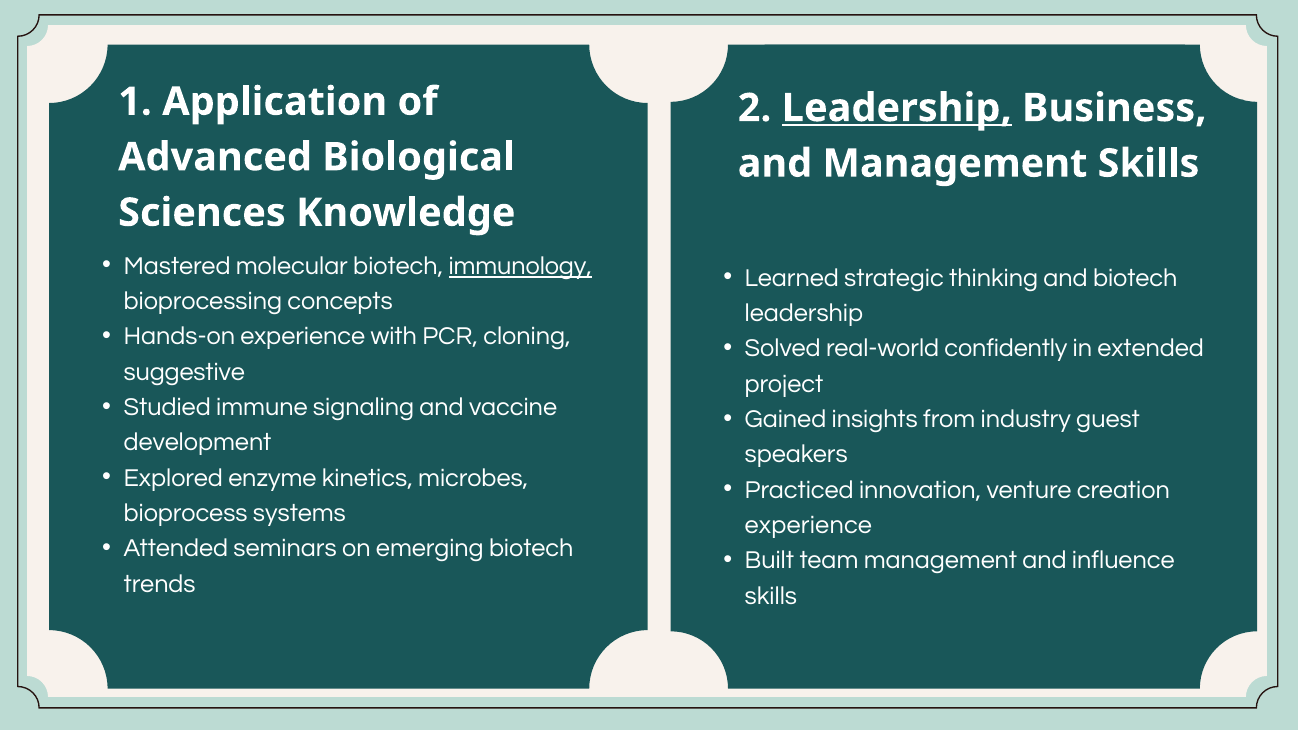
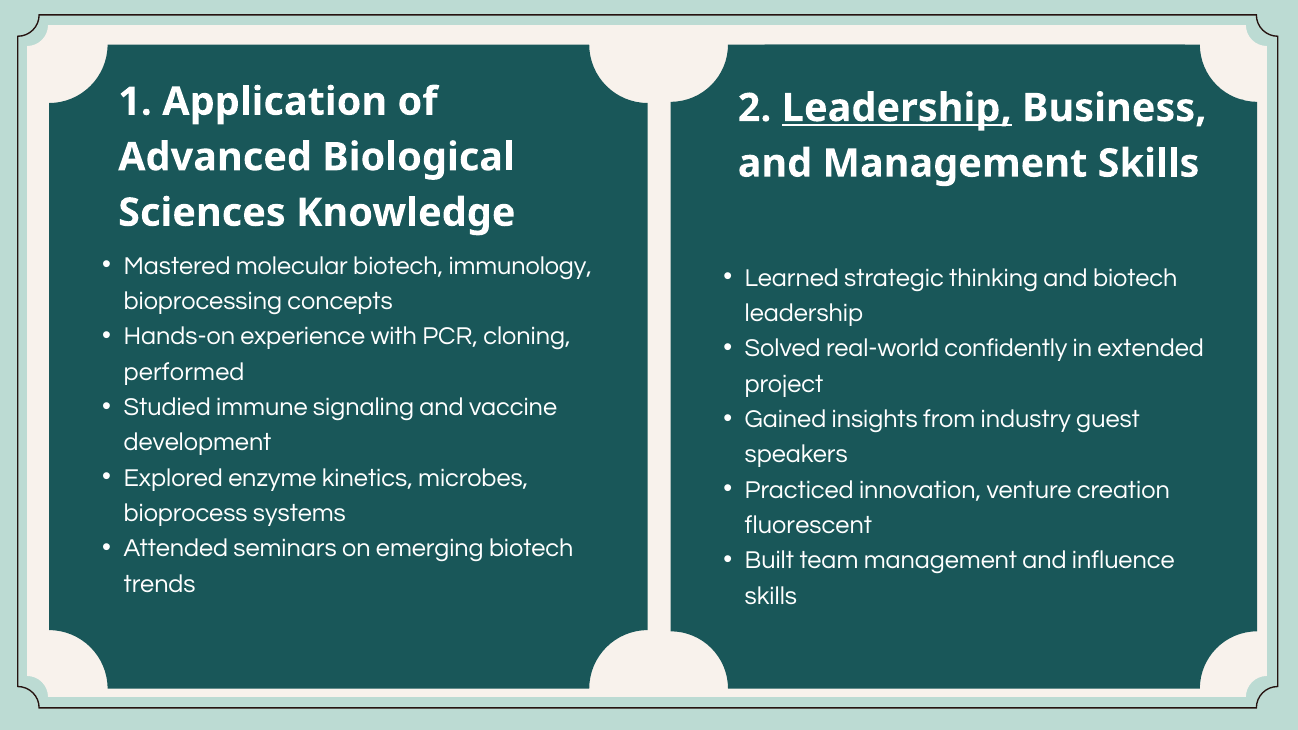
immunology underline: present -> none
suggestive: suggestive -> performed
experience at (808, 525): experience -> fluorescent
